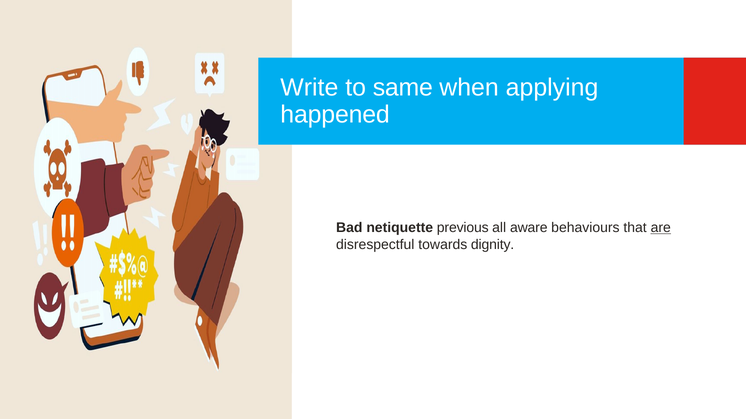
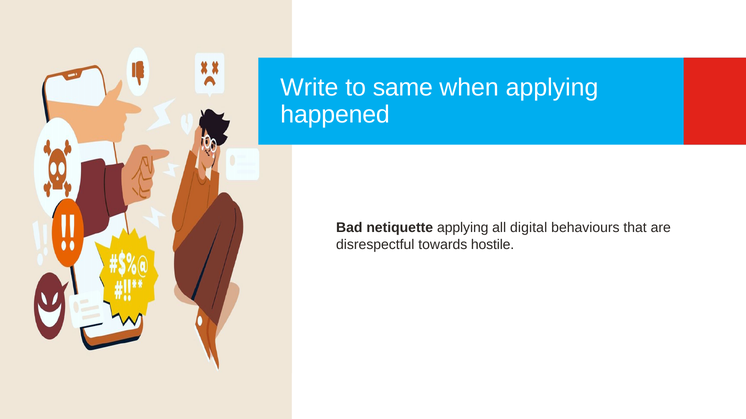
netiquette previous: previous -> applying
aware: aware -> digital
are underline: present -> none
dignity: dignity -> hostile
